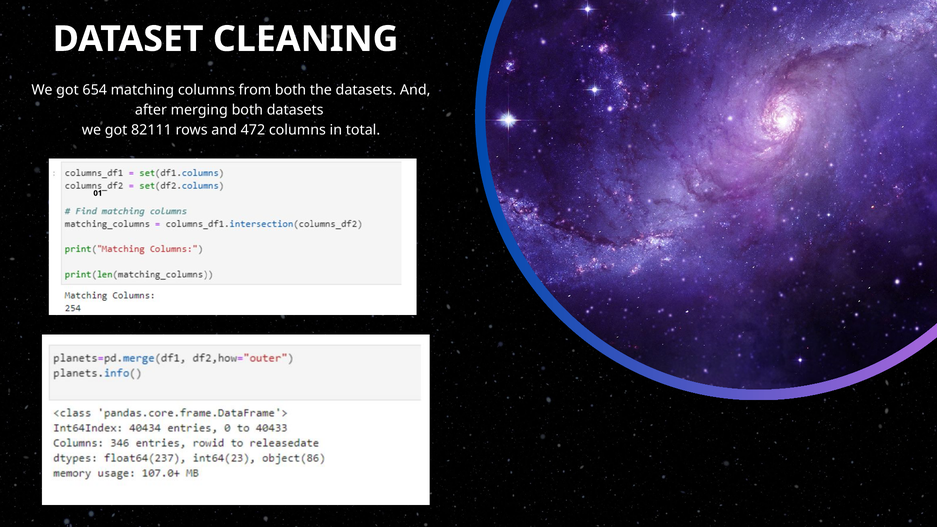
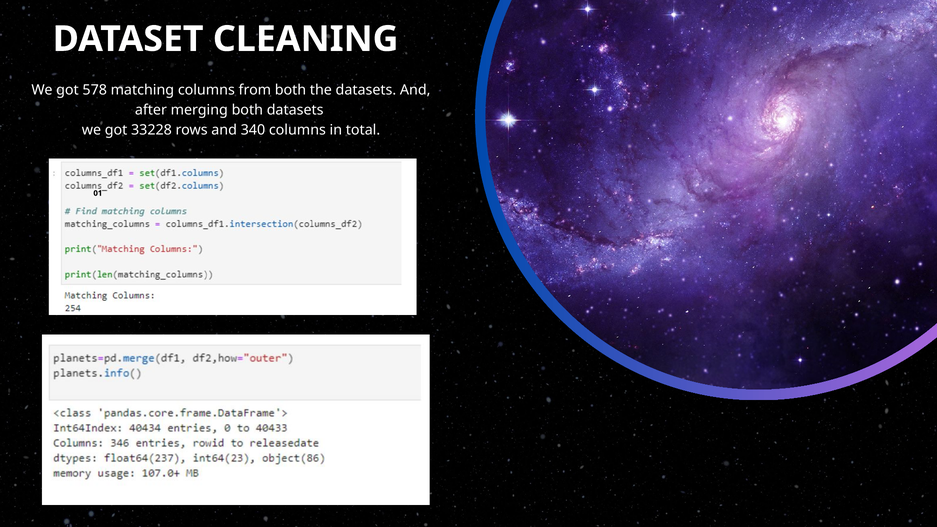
654: 654 -> 578
82111: 82111 -> 33228
472: 472 -> 340
